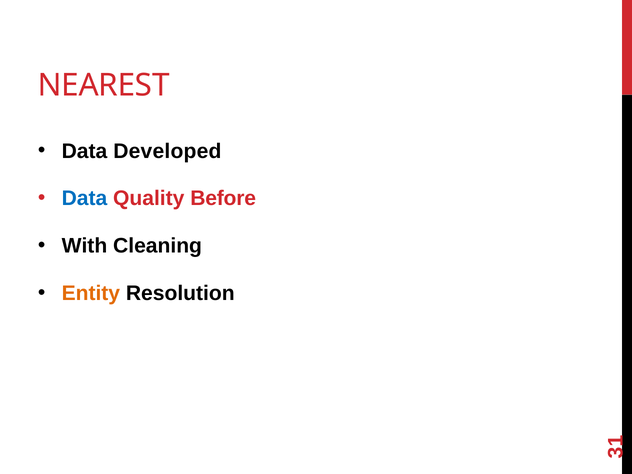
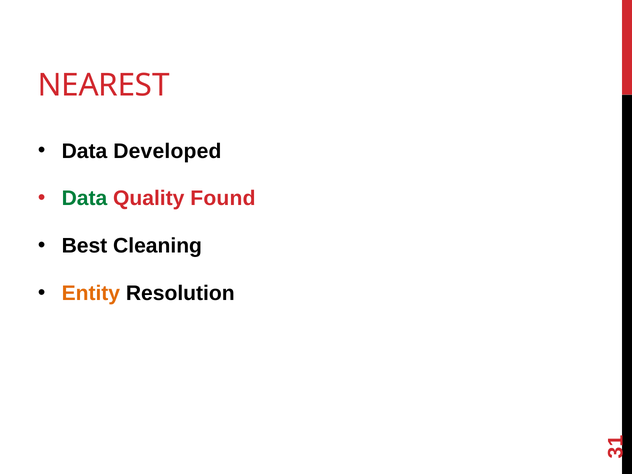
Data at (84, 198) colour: blue -> green
Before: Before -> Found
With: With -> Best
